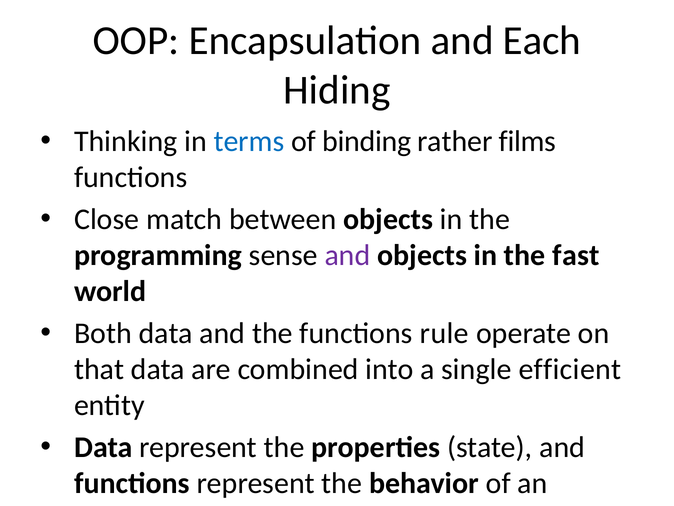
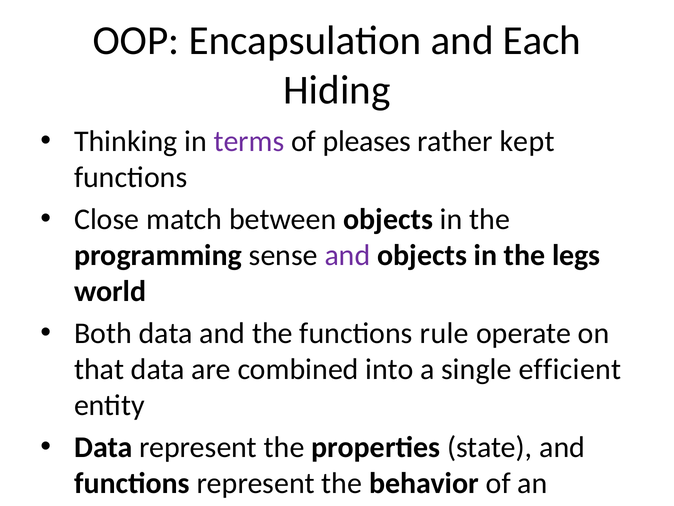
terms colour: blue -> purple
binding: binding -> pleases
films: films -> kept
fast: fast -> legs
